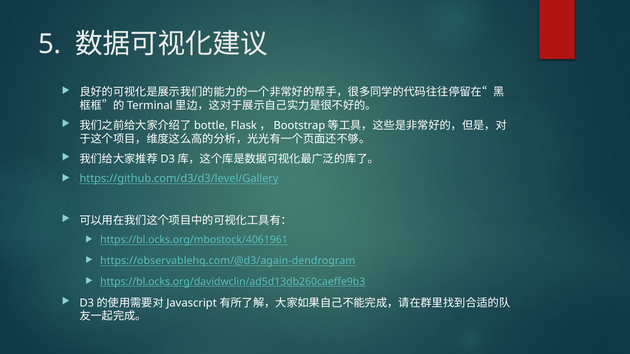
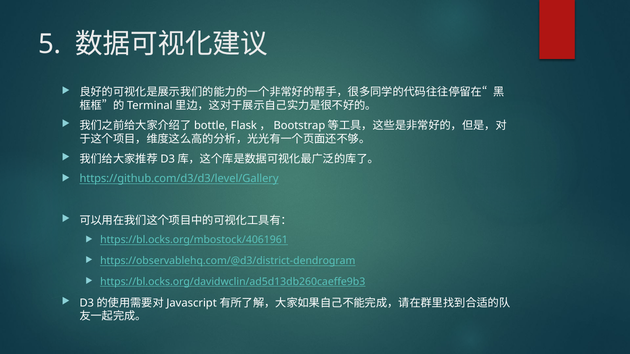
https://observablehq.com/@d3/again-dendrogram: https://observablehq.com/@d3/again-dendrogram -> https://observablehq.com/@d3/district-dendrogram
